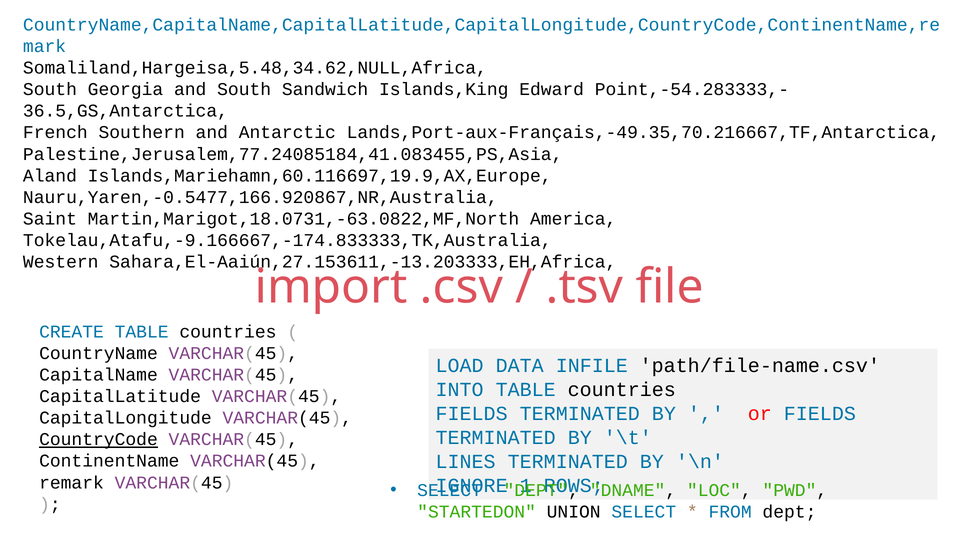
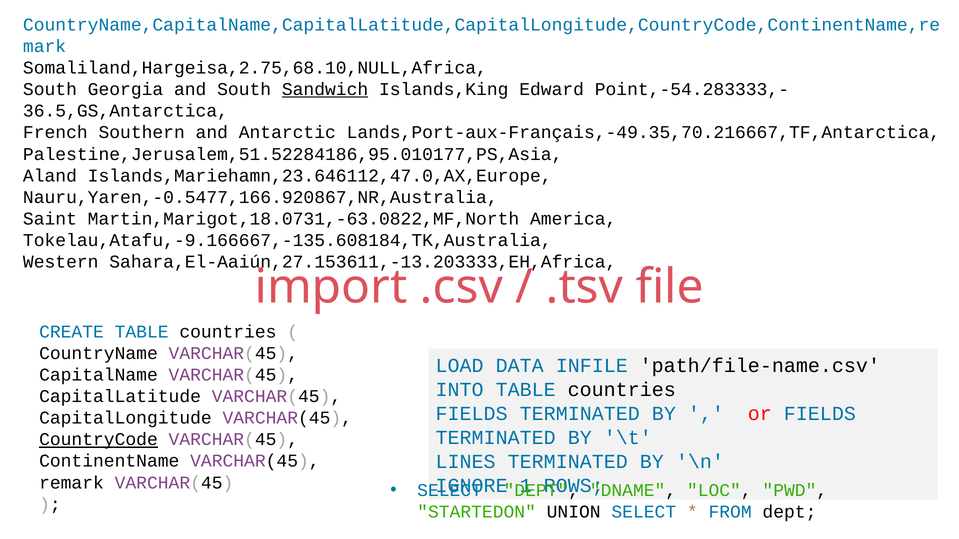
Somaliland,Hargeisa,5.48,34.62,NULL,Africa: Somaliland,Hargeisa,5.48,34.62,NULL,Africa -> Somaliland,Hargeisa,2.75,68.10,NULL,Africa
Sandwich underline: none -> present
Palestine,Jerusalem,77.24085184,41.083455,PS,Asia: Palestine,Jerusalem,77.24085184,41.083455,PS,Asia -> Palestine,Jerusalem,51.52284186,95.010177,PS,Asia
Islands,Mariehamn,60.116697,19.9,AX,Europe: Islands,Mariehamn,60.116697,19.9,AX,Europe -> Islands,Mariehamn,23.646112,47.0,AX,Europe
Tokelau,Atafu,-9.166667,-174.833333,TK,Australia: Tokelau,Atafu,-9.166667,-174.833333,TK,Australia -> Tokelau,Atafu,-9.166667,-135.608184,TK,Australia
